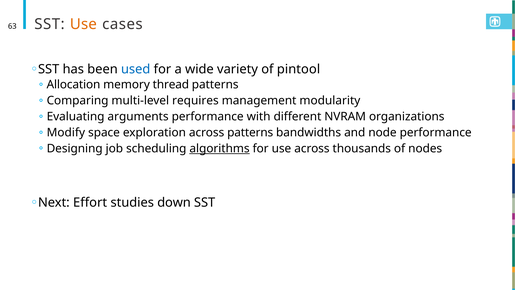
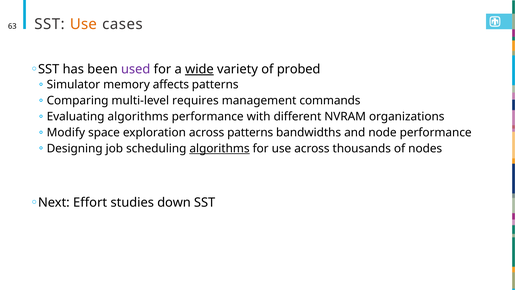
used colour: blue -> purple
wide underline: none -> present
pintool: pintool -> probed
Allocation: Allocation -> Simulator
thread: thread -> affects
modularity: modularity -> commands
Evaluating arguments: arguments -> algorithms
